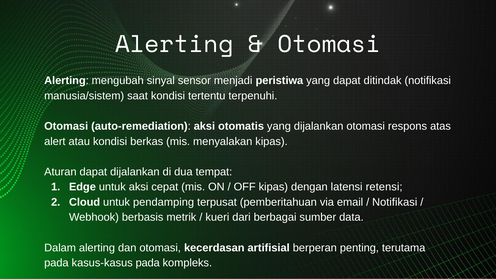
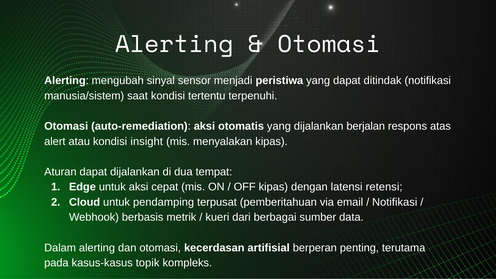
dijalankan otomasi: otomasi -> berjalan
berkas: berkas -> insight
kasus-kasus pada: pada -> topik
